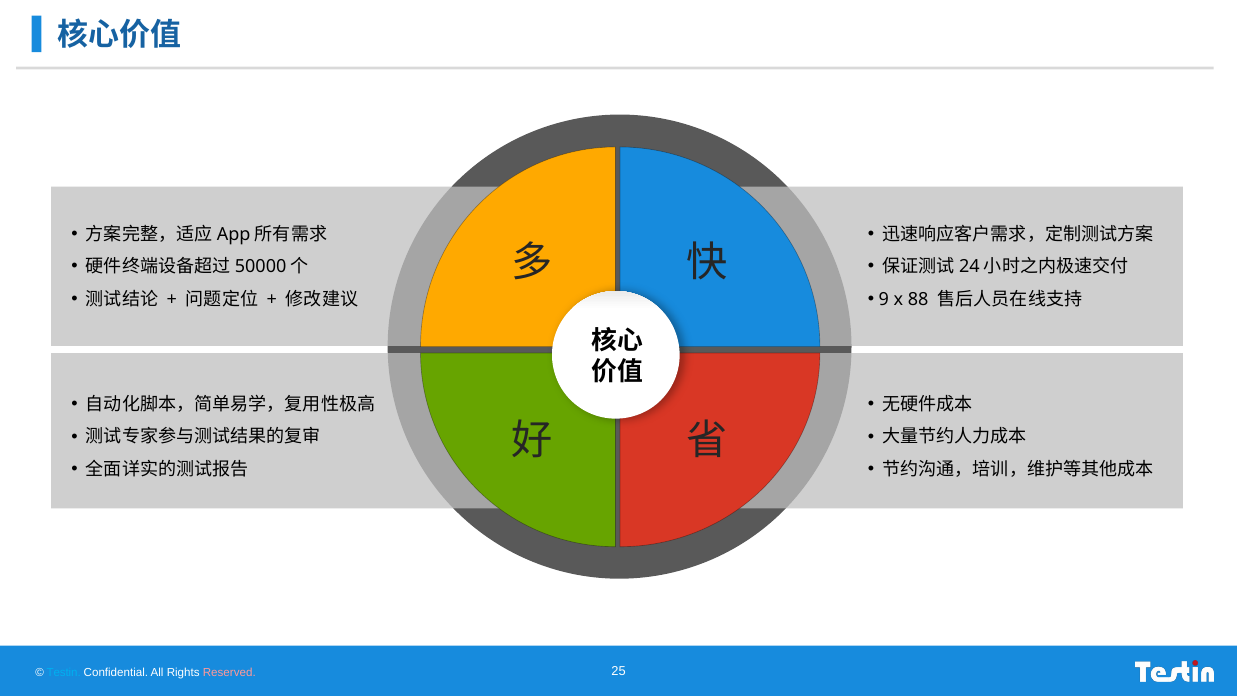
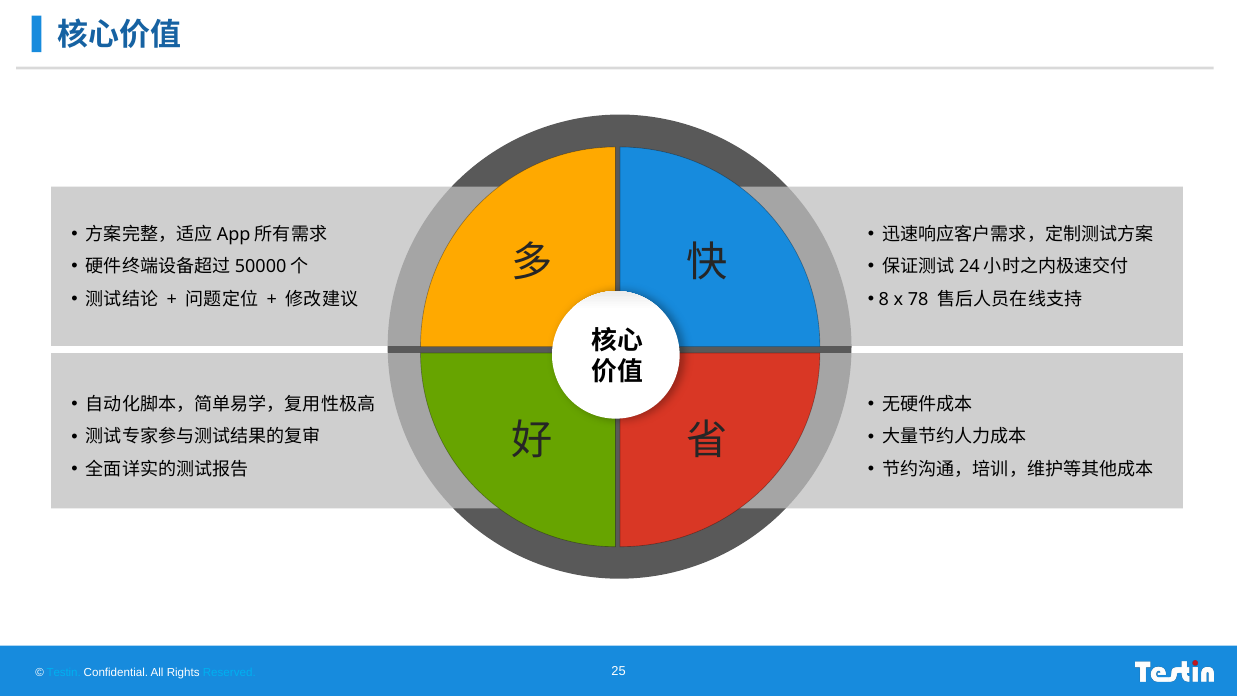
9: 9 -> 8
88: 88 -> 78
Reserved colour: pink -> light blue
